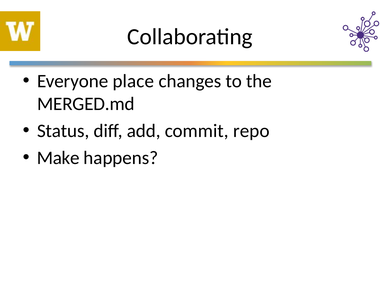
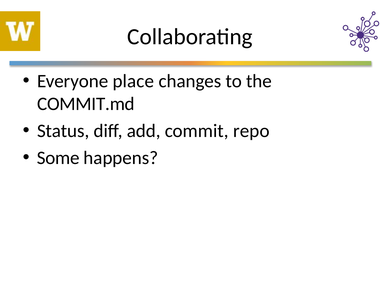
MERGED.md: MERGED.md -> COMMIT.md
Make: Make -> Some
